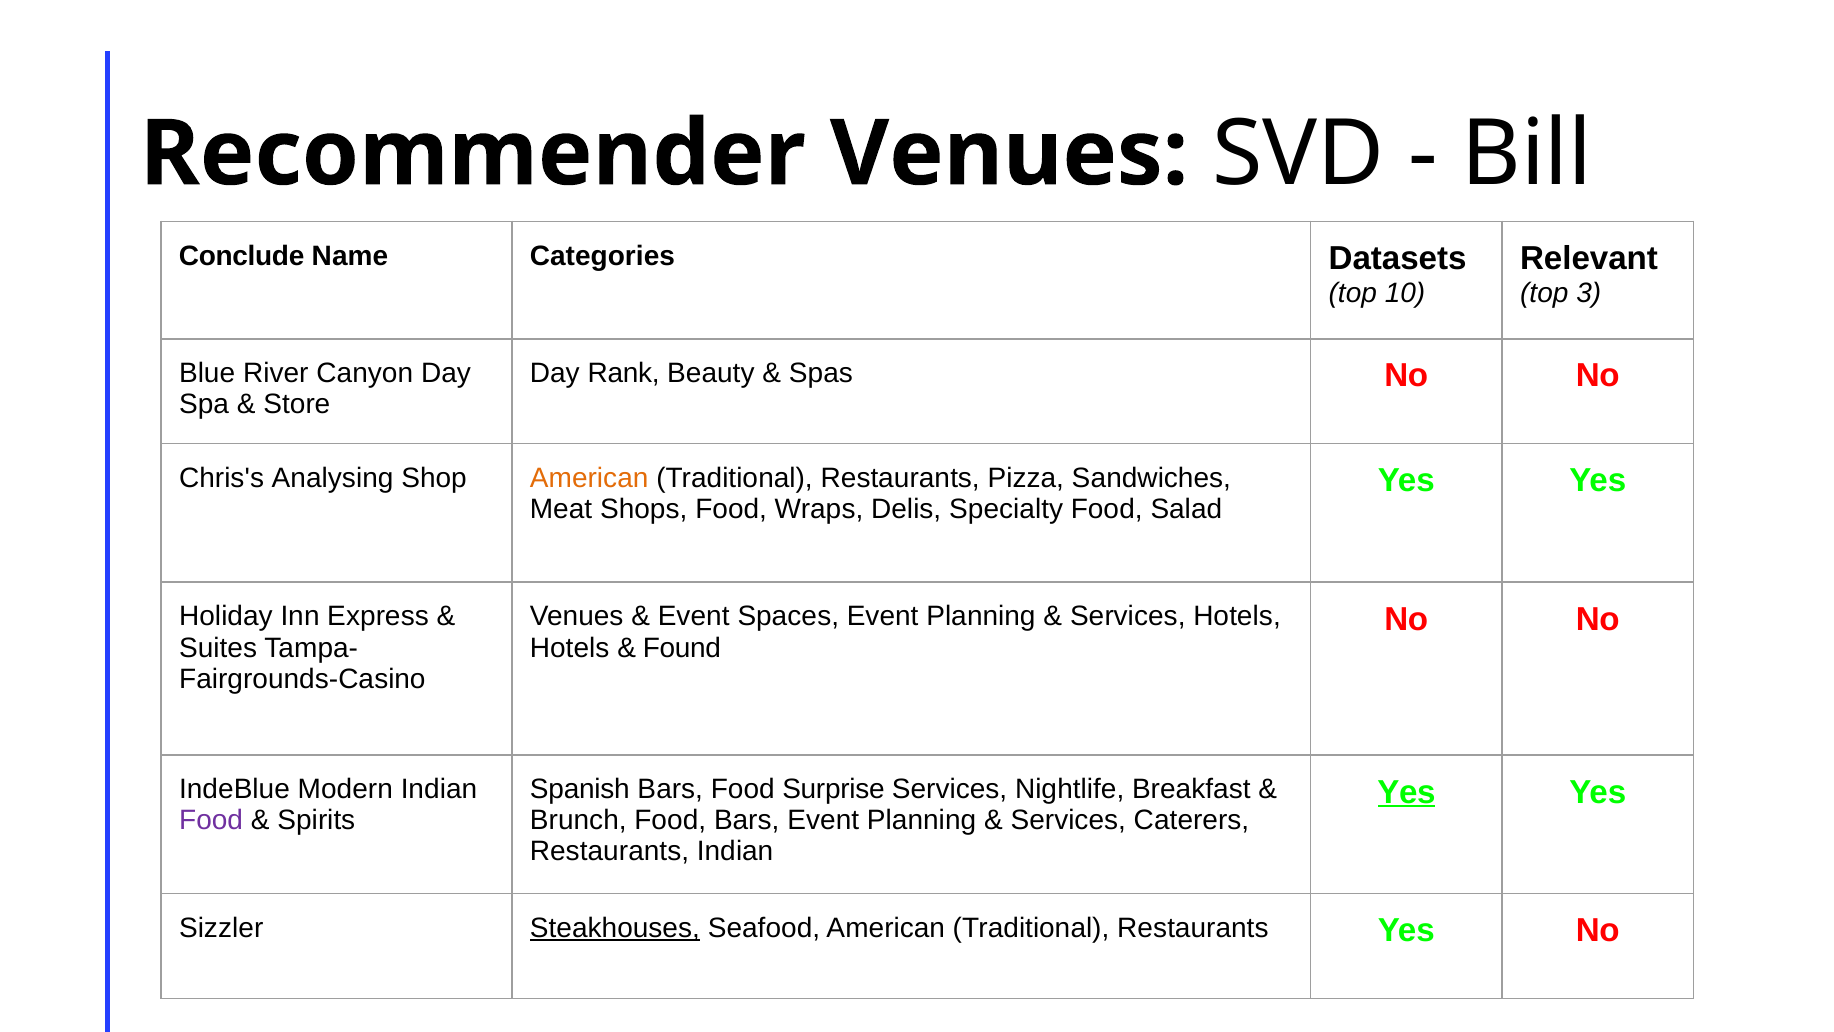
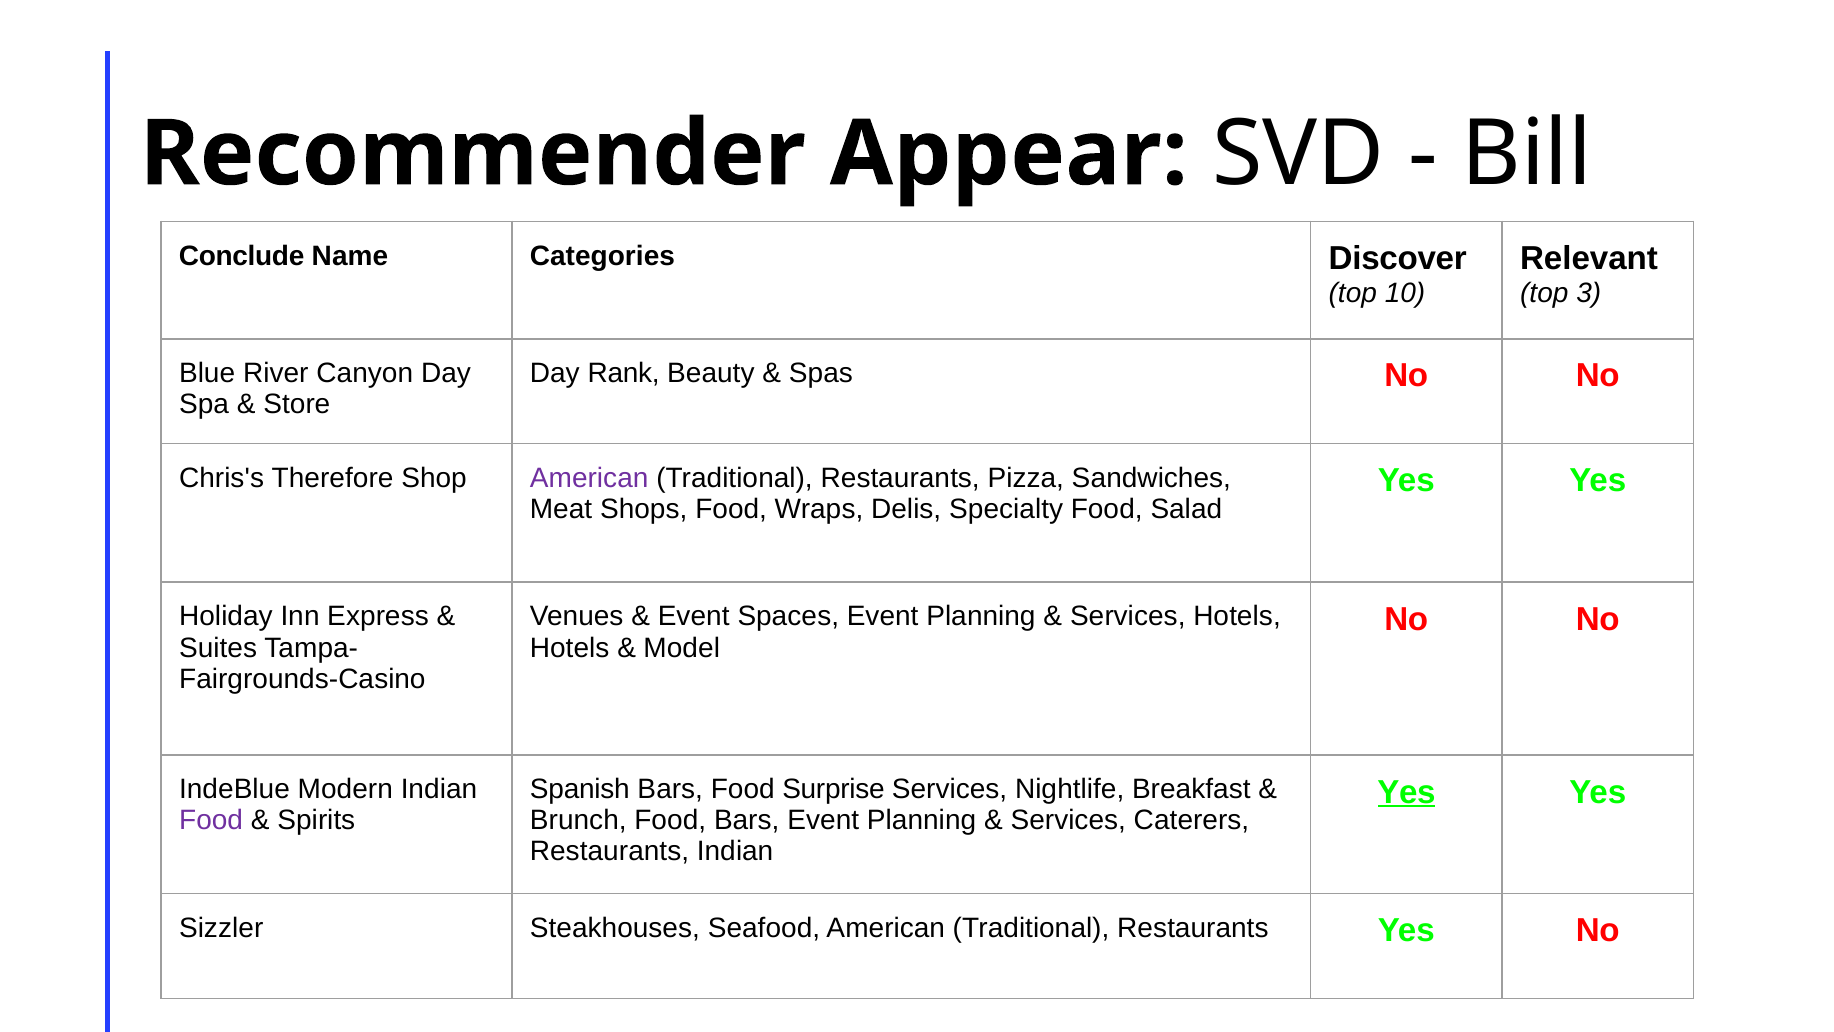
Recommender Venues: Venues -> Appear
Datasets: Datasets -> Discover
Analysing: Analysing -> Therefore
American at (589, 478) colour: orange -> purple
Found: Found -> Model
Steakhouses underline: present -> none
